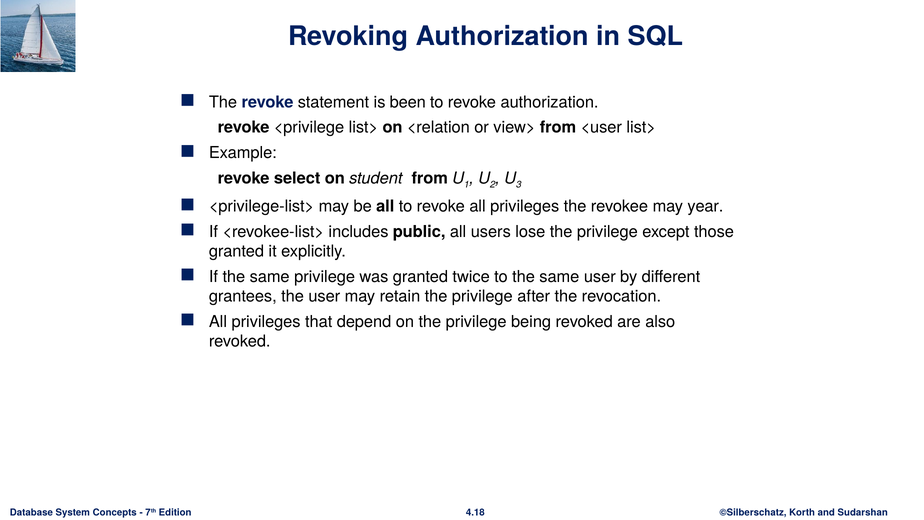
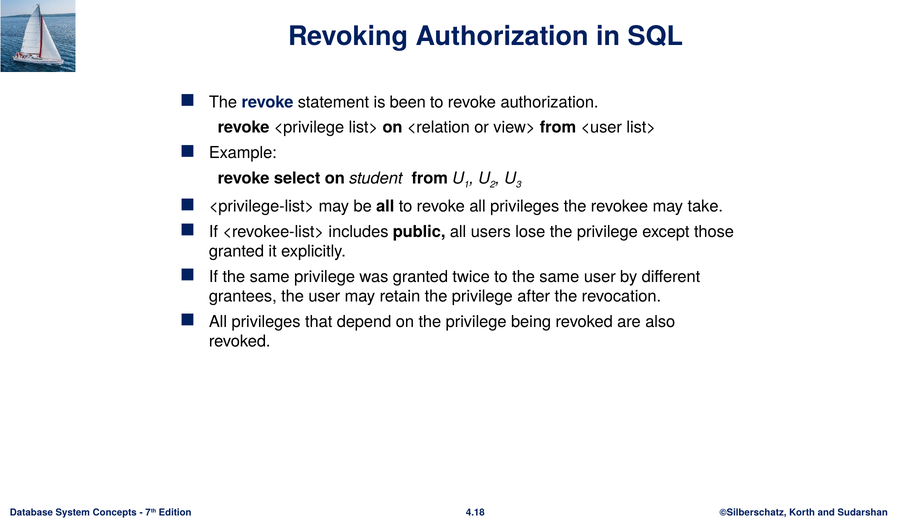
year: year -> take
